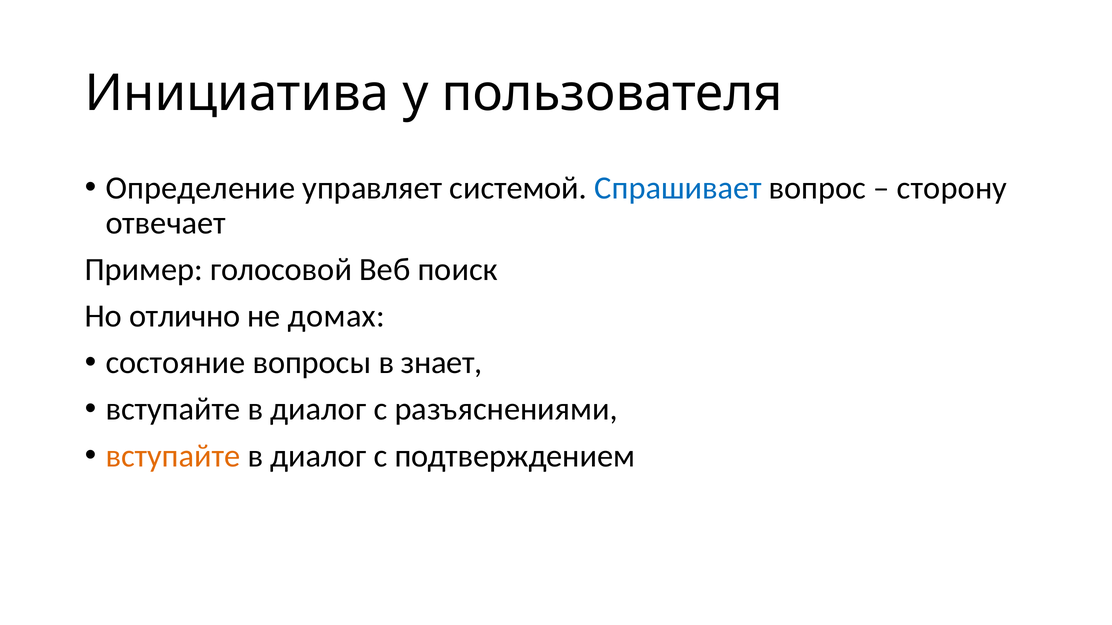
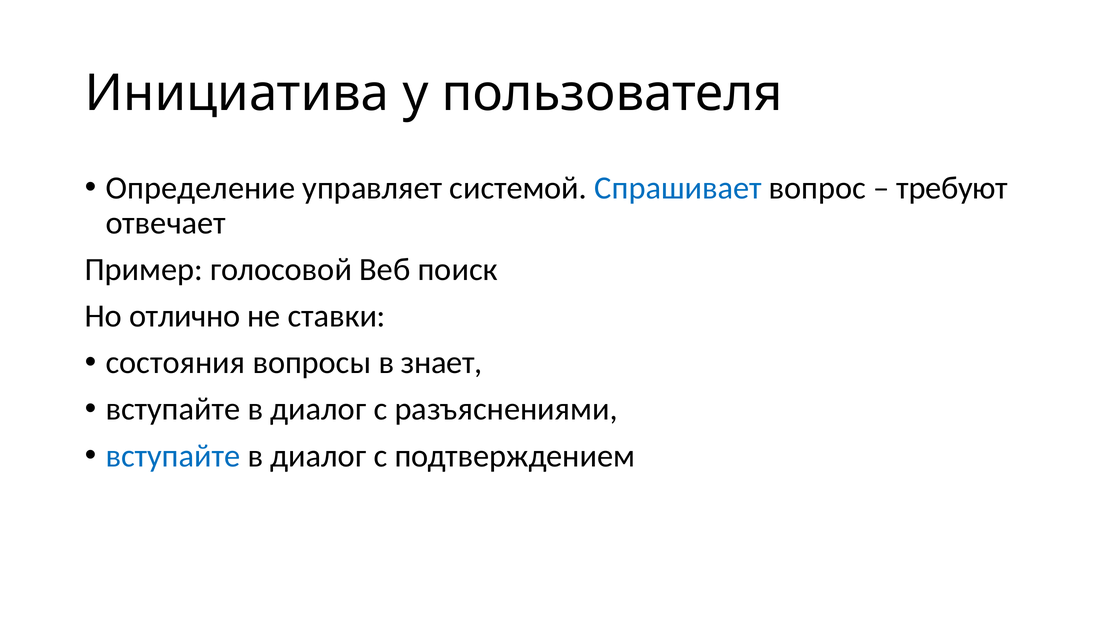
сторону: сторону -> требуют
домах: домах -> ставки
состояние: состояние -> состояния
вступайте at (173, 456) colour: orange -> blue
